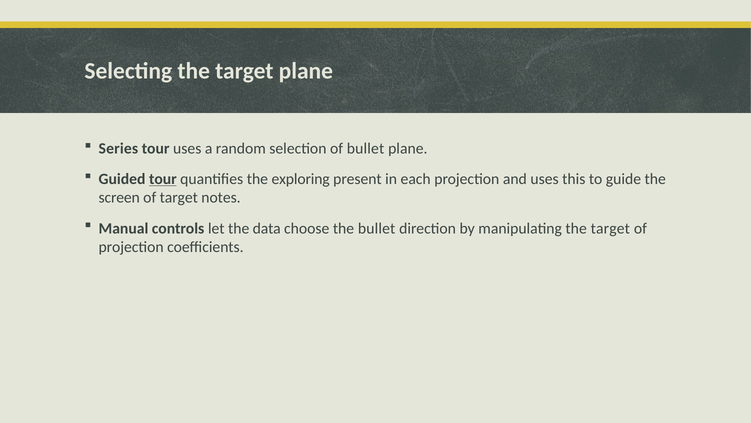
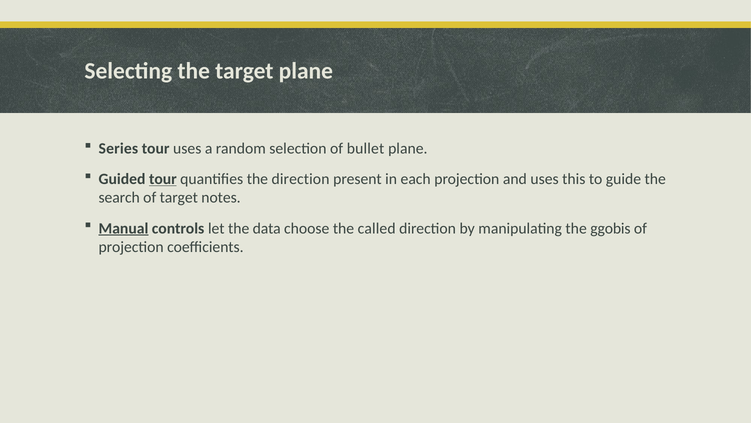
the exploring: exploring -> direction
screen: screen -> search
Manual underline: none -> present
the bullet: bullet -> called
manipulating the target: target -> ggobis
